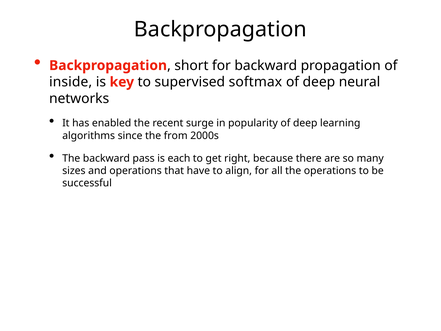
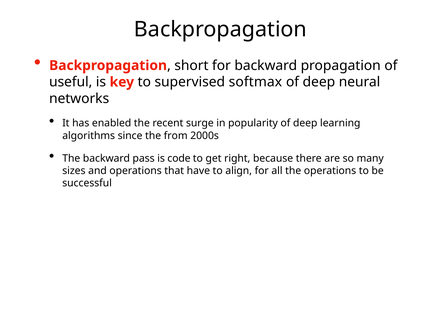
inside: inside -> useful
each: each -> code
